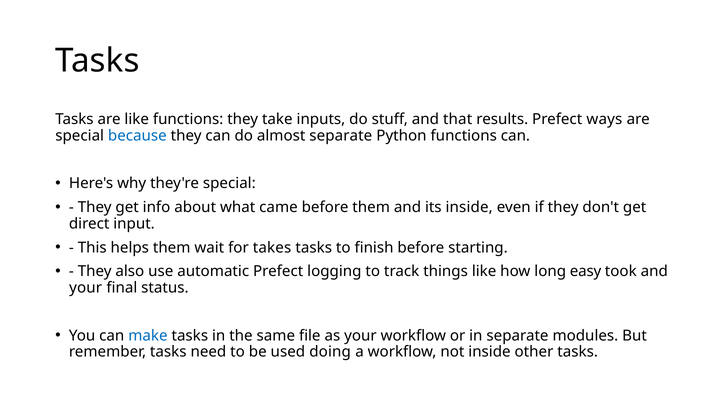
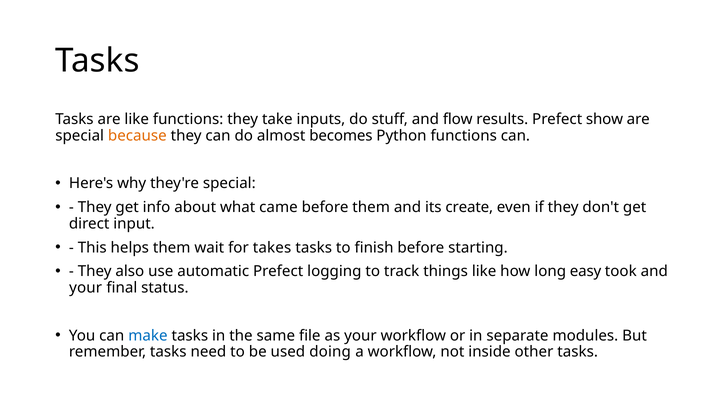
that: that -> flow
ways: ways -> show
because colour: blue -> orange
almost separate: separate -> becomes
its inside: inside -> create
